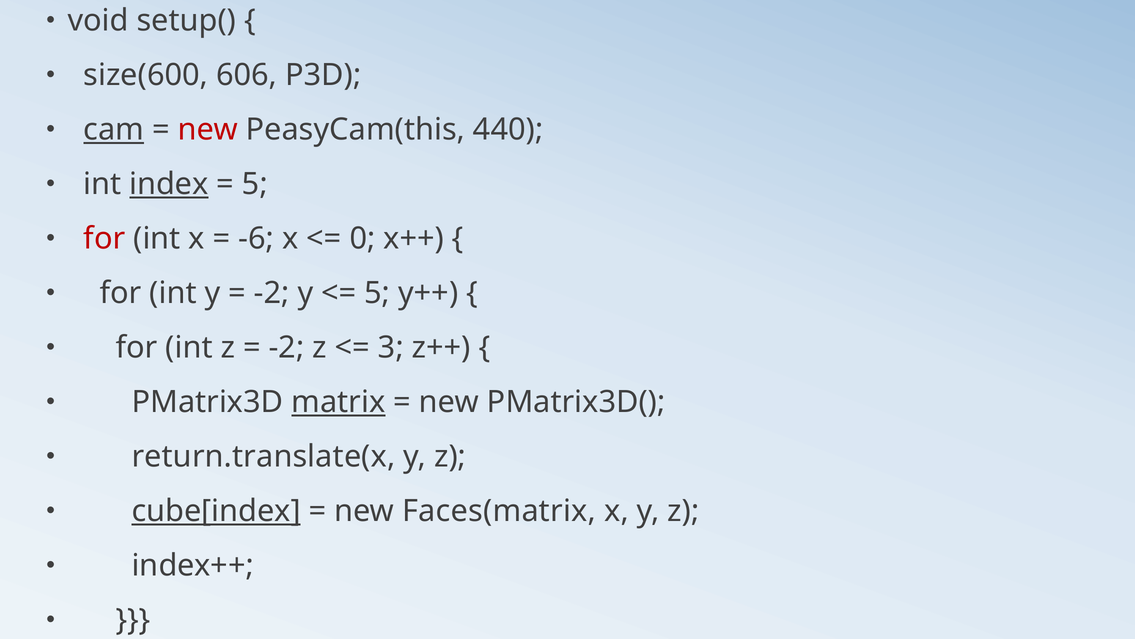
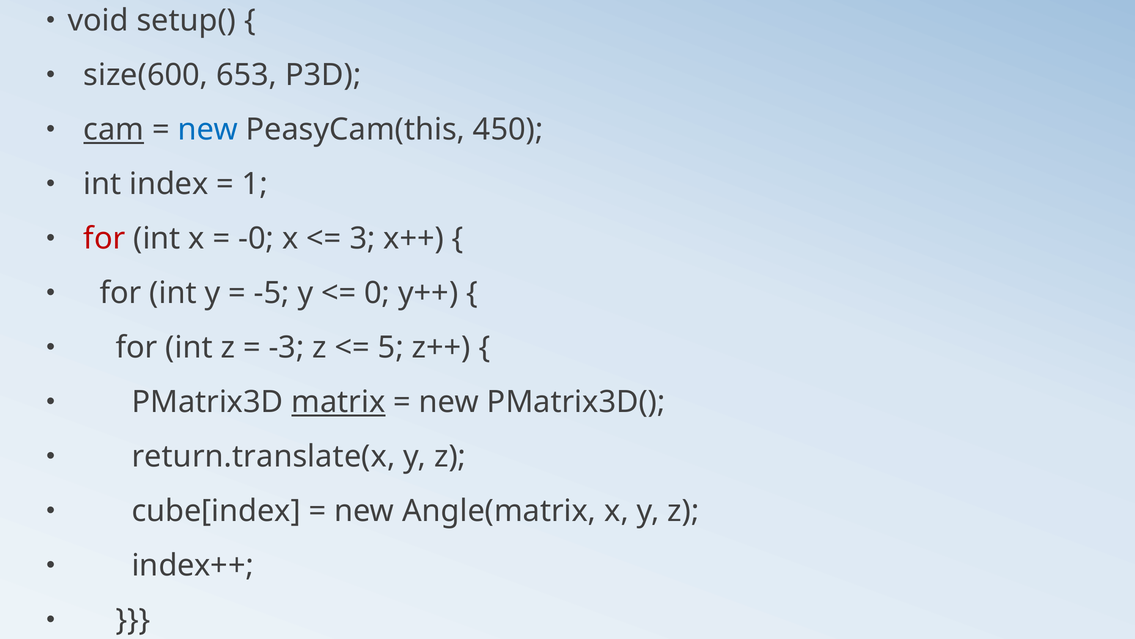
606: 606 -> 653
new at (208, 130) colour: red -> blue
440: 440 -> 450
index underline: present -> none
5 at (255, 184): 5 -> 1
-6: -6 -> -0
0: 0 -> 3
-2 at (272, 293): -2 -> -5
5 at (377, 293): 5 -> 0
-2 at (286, 348): -2 -> -3
3: 3 -> 5
cube[index underline: present -> none
Faces(matrix: Faces(matrix -> Angle(matrix
